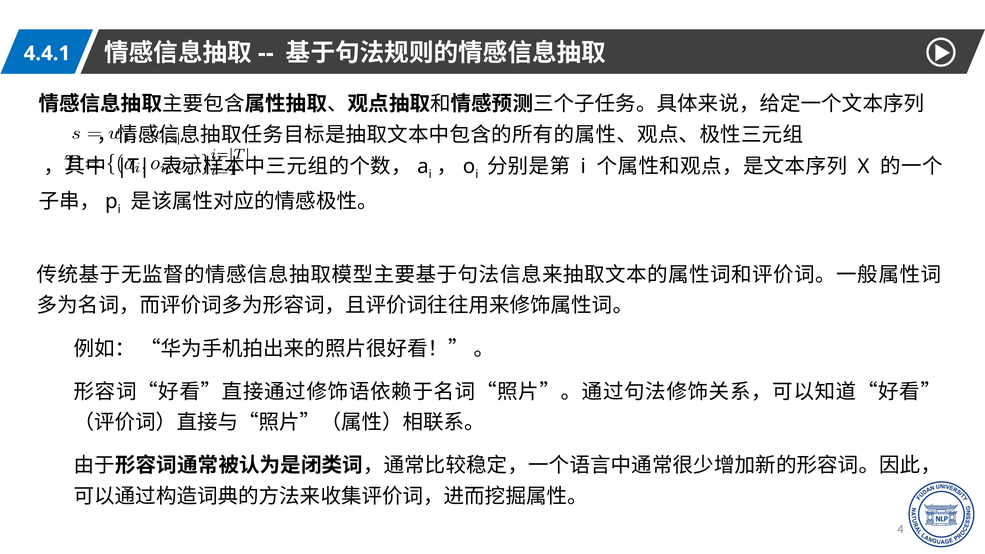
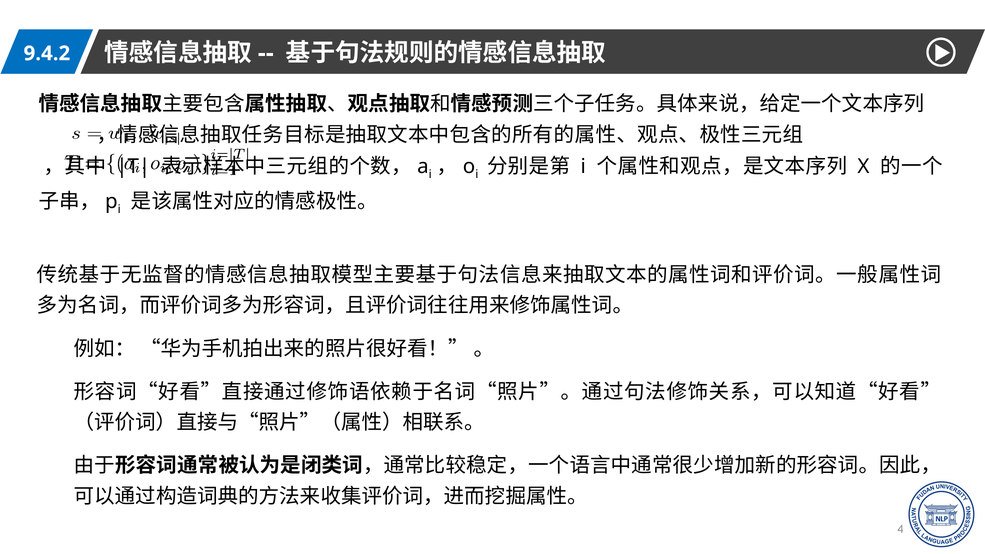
4.4.1: 4.4.1 -> 9.4.2
